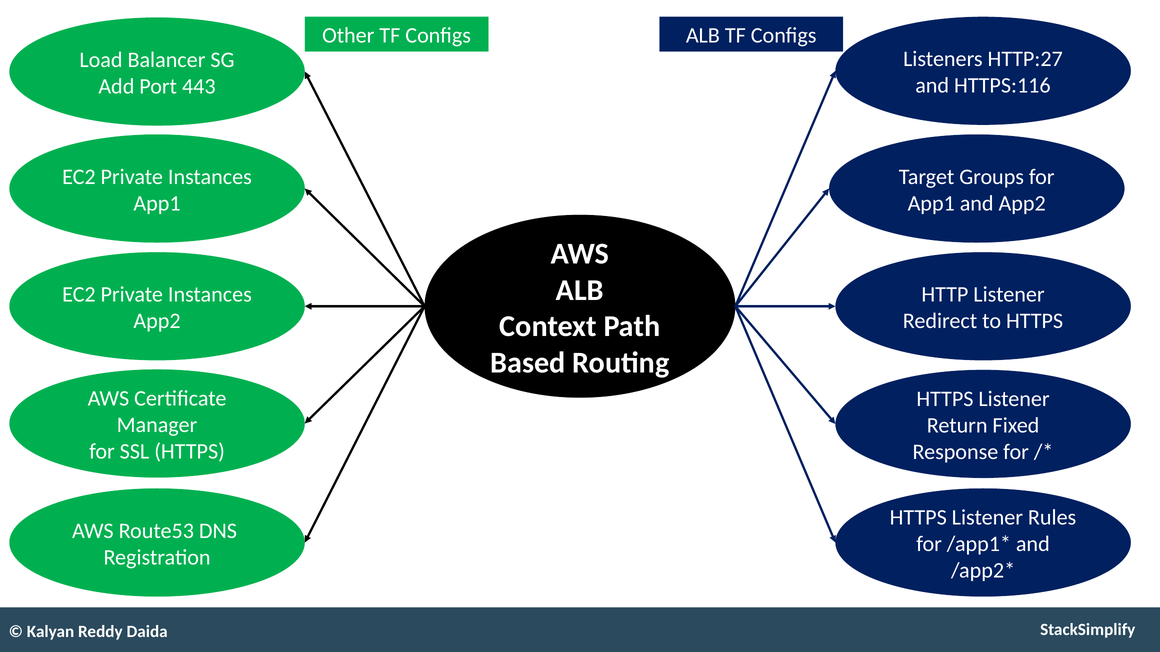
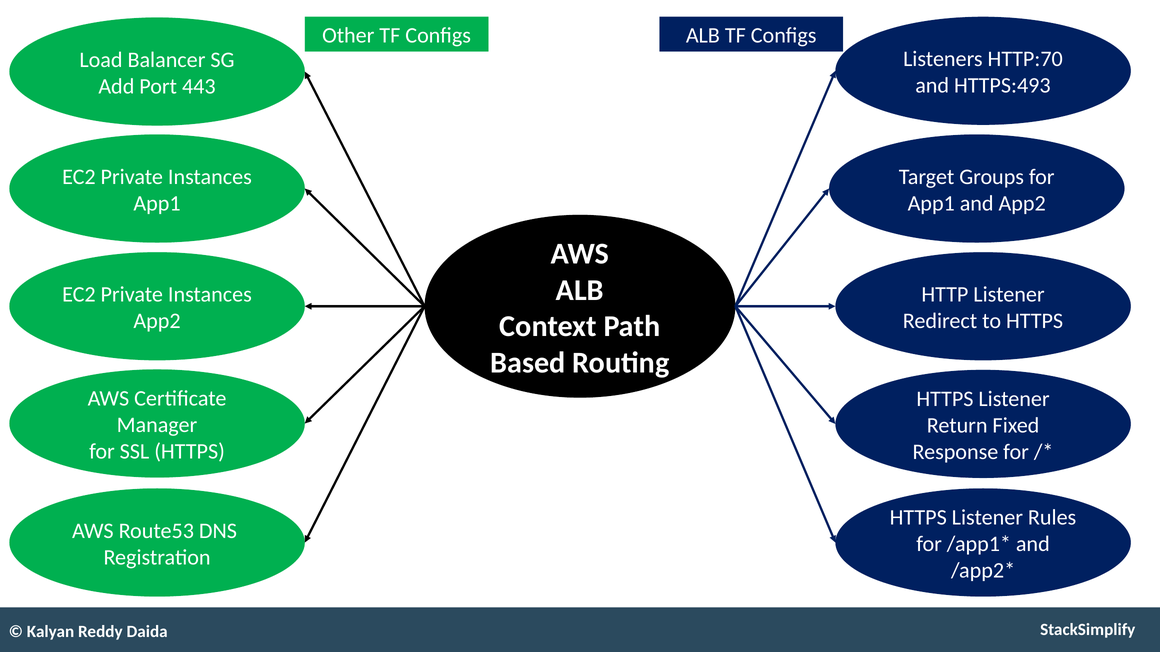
HTTP:27: HTTP:27 -> HTTP:70
HTTPS:116: HTTPS:116 -> HTTPS:493
